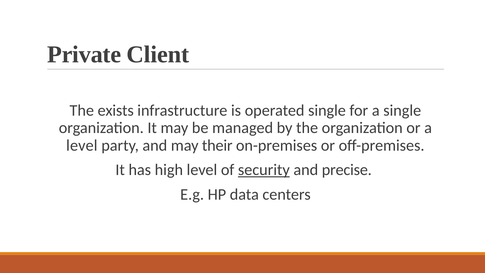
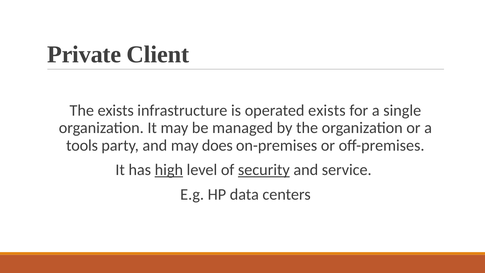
operated single: single -> exists
level at (82, 145): level -> tools
their: their -> does
high underline: none -> present
precise: precise -> service
